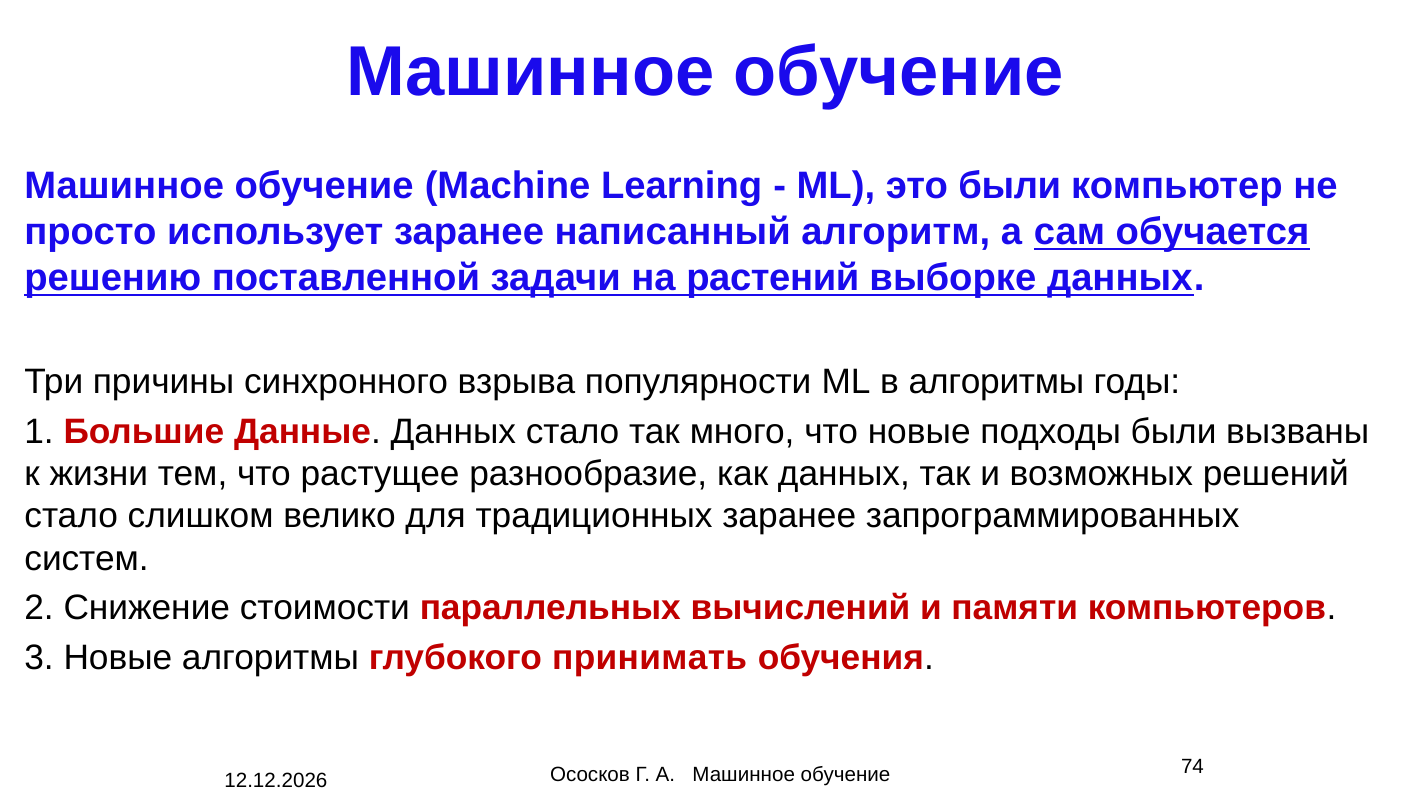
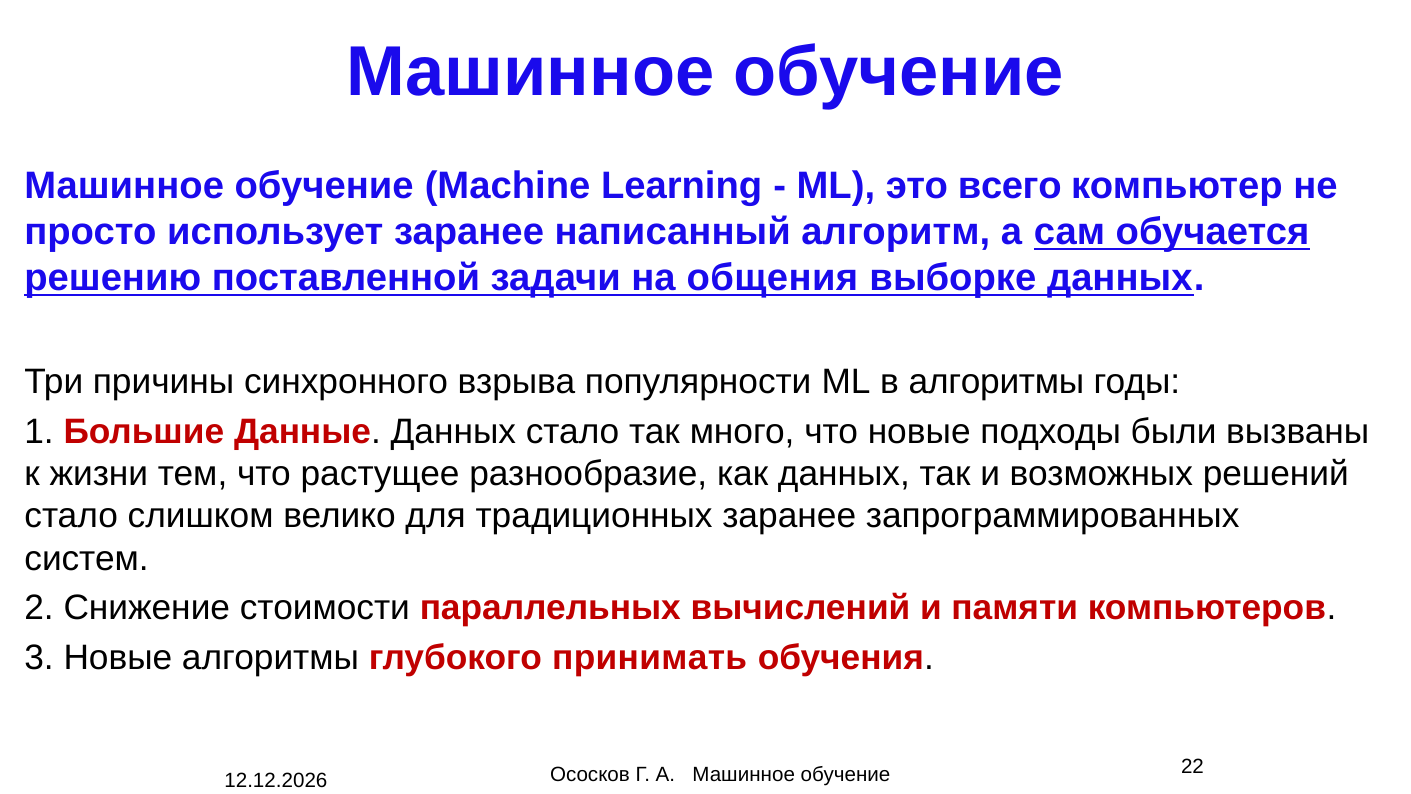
это были: были -> всего
растений: растений -> общения
74: 74 -> 22
